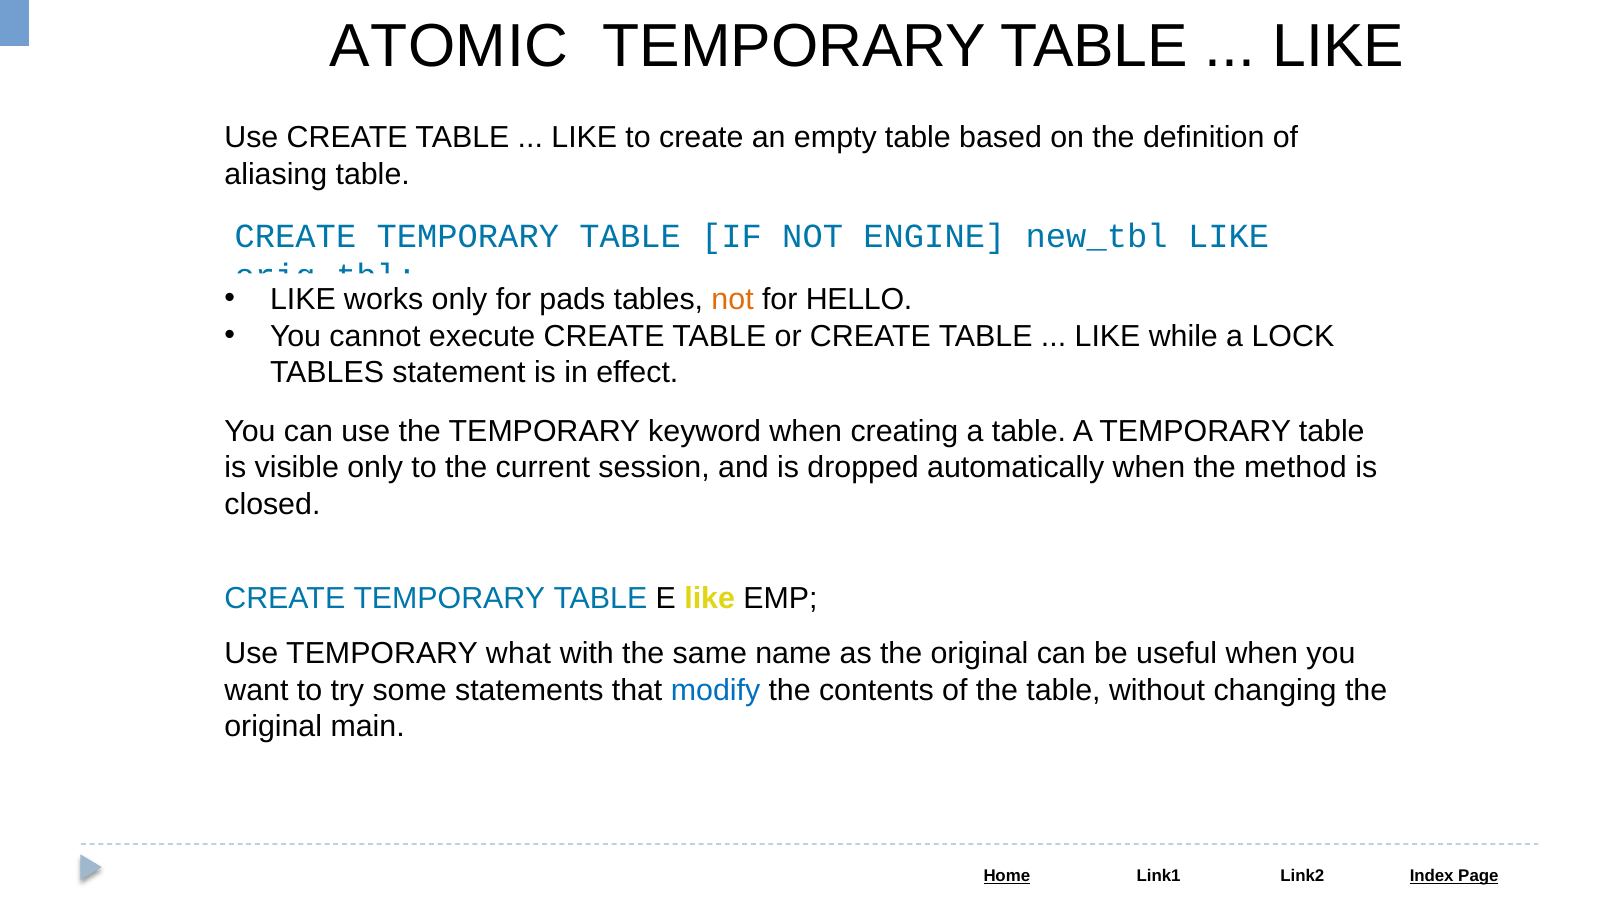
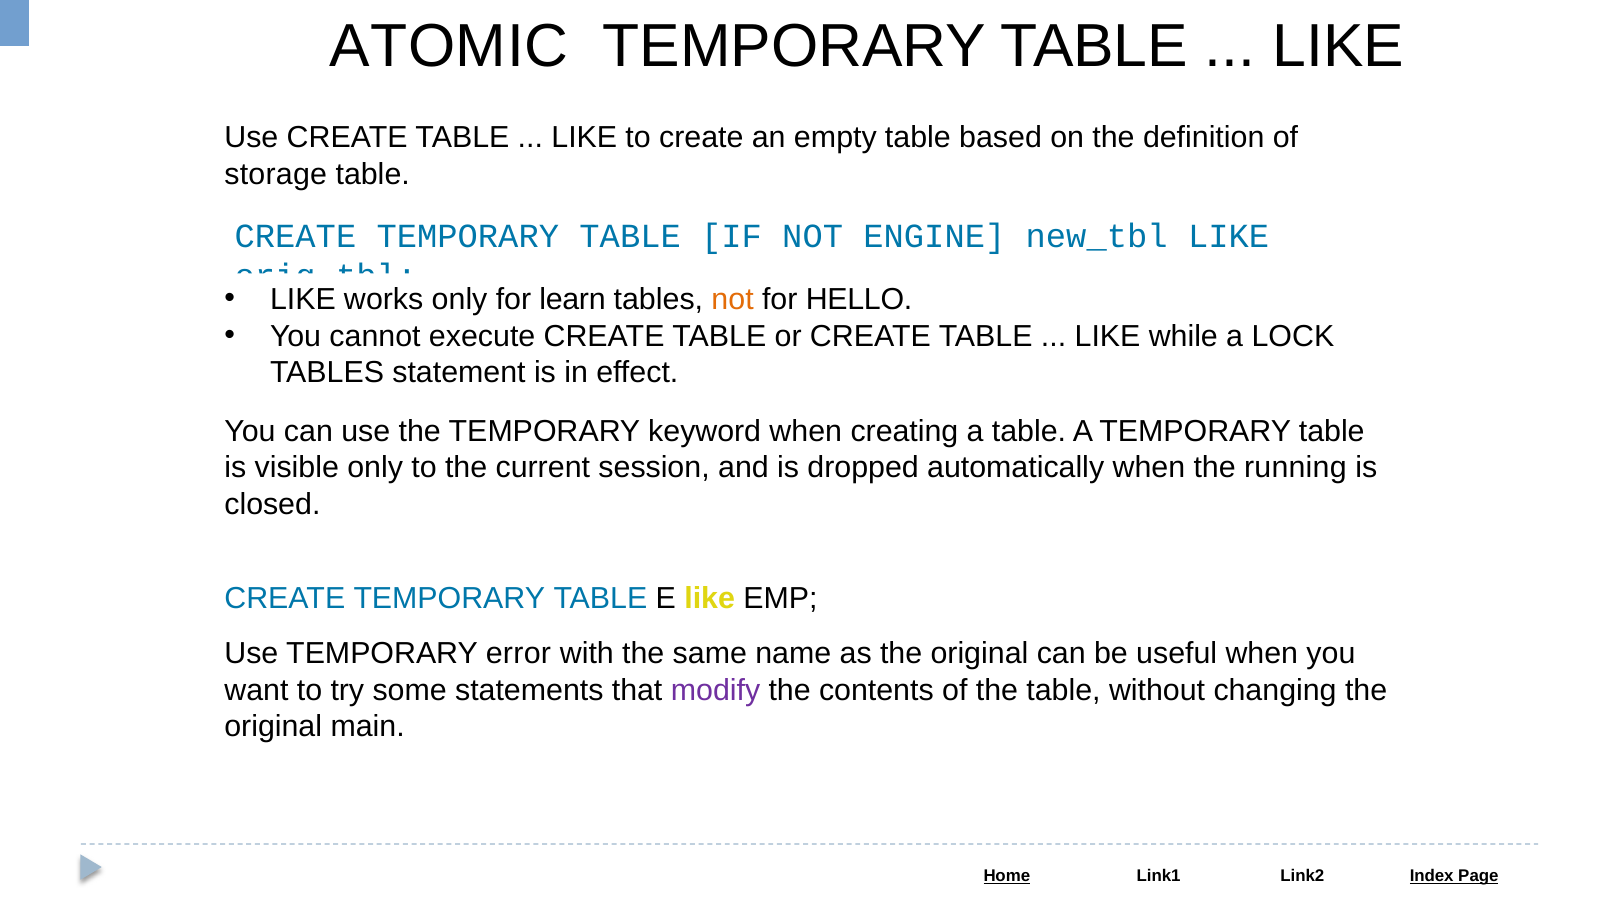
aliasing: aliasing -> storage
pads: pads -> learn
method: method -> running
what: what -> error
modify colour: blue -> purple
